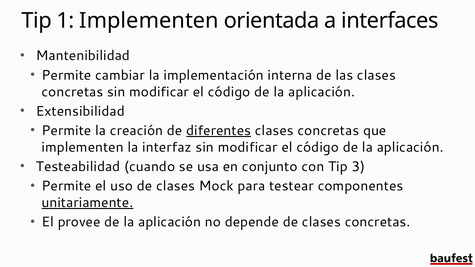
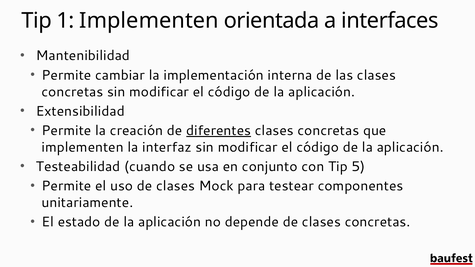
3: 3 -> 5
unitariamente underline: present -> none
provee: provee -> estado
